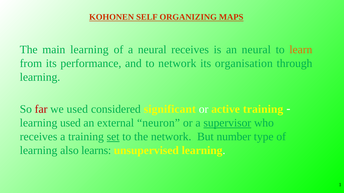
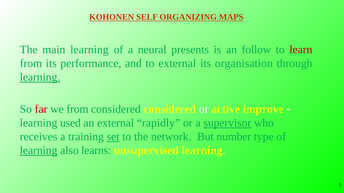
neural receives: receives -> presents
an neural: neural -> follow
learn colour: orange -> red
to network: network -> external
learning at (40, 77) underline: none -> present
we used: used -> from
considered significant: significant -> considered
active training: training -> improve
neuron: neuron -> rapidly
learning at (39, 151) underline: none -> present
